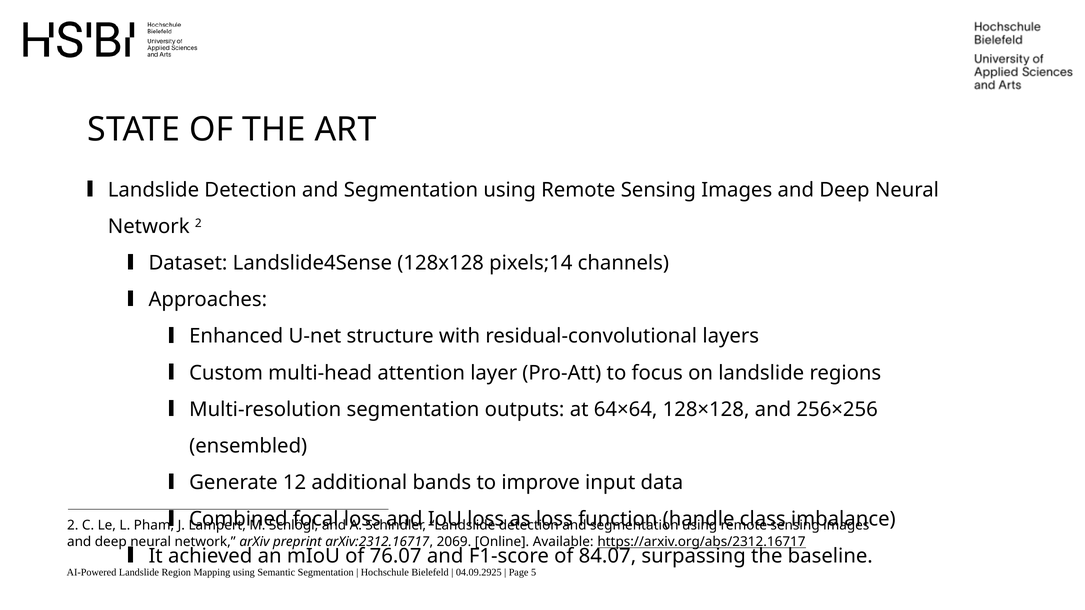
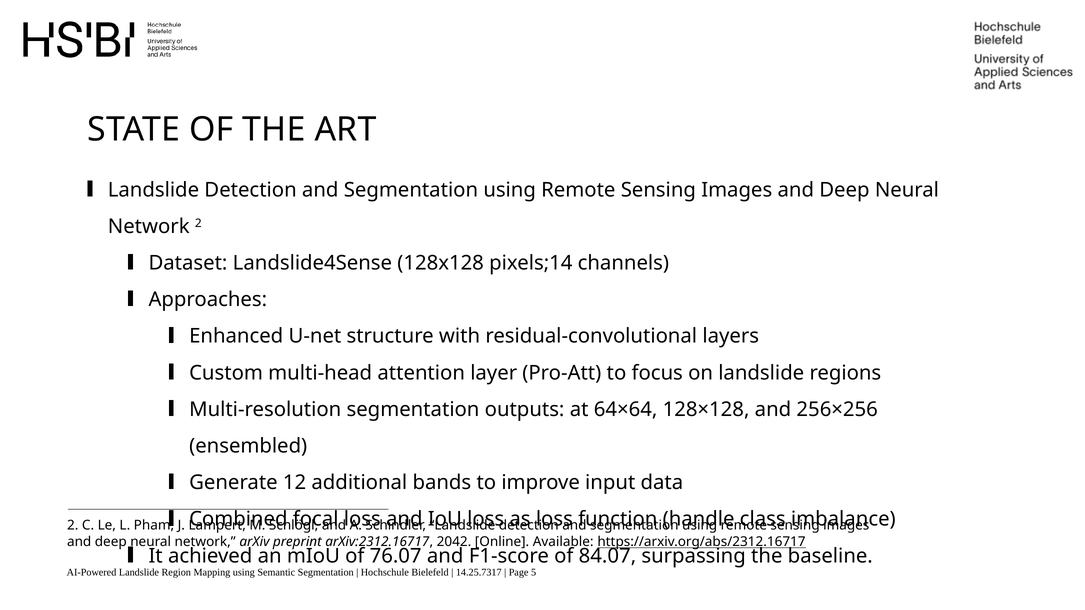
2069: 2069 -> 2042
04.09.2925: 04.09.2925 -> 14.25.7317
